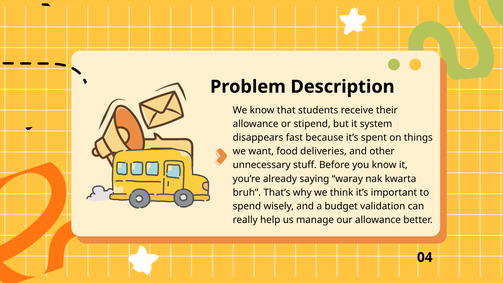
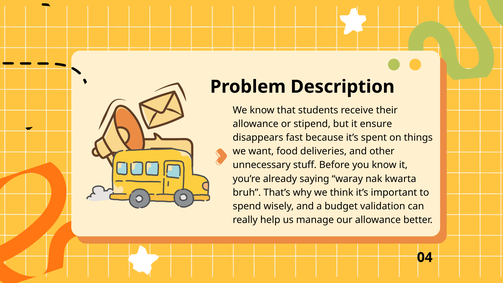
system: system -> ensure
